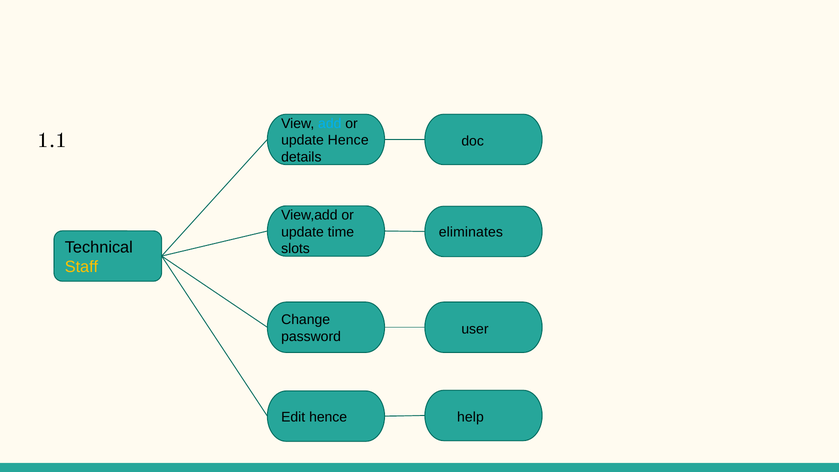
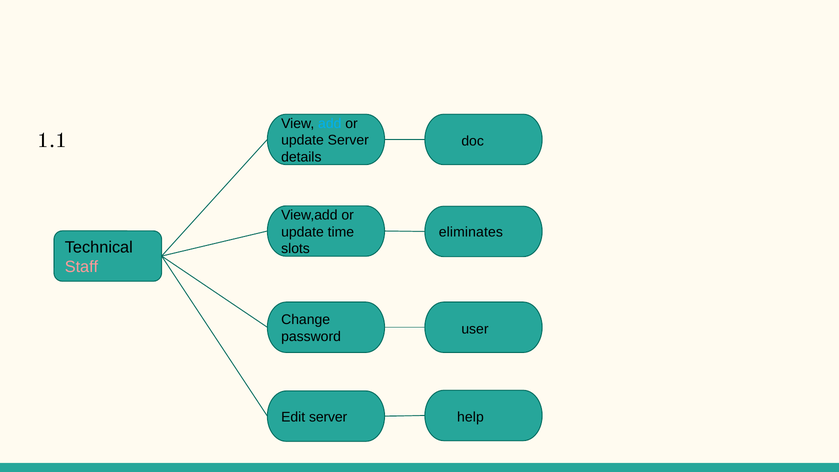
update Hence: Hence -> Server
Staff colour: yellow -> pink
Edit hence: hence -> server
